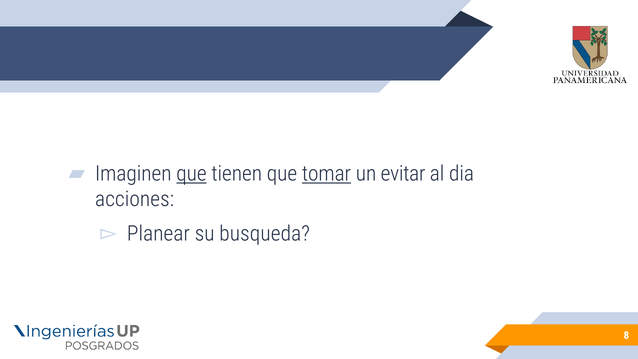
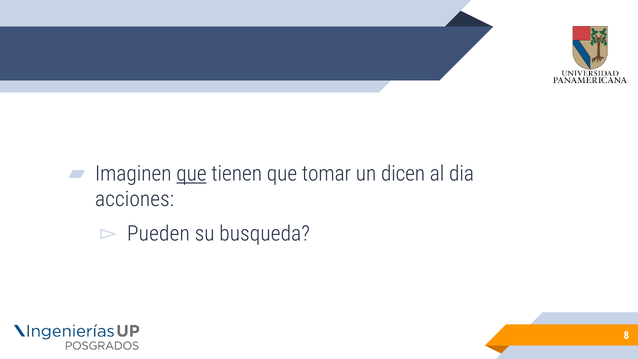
tomar underline: present -> none
evitar: evitar -> dicen
Planear: Planear -> Pueden
